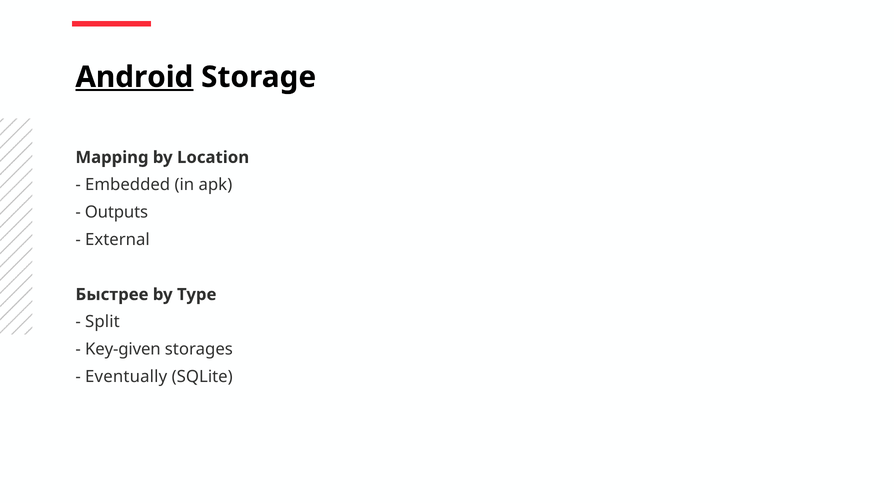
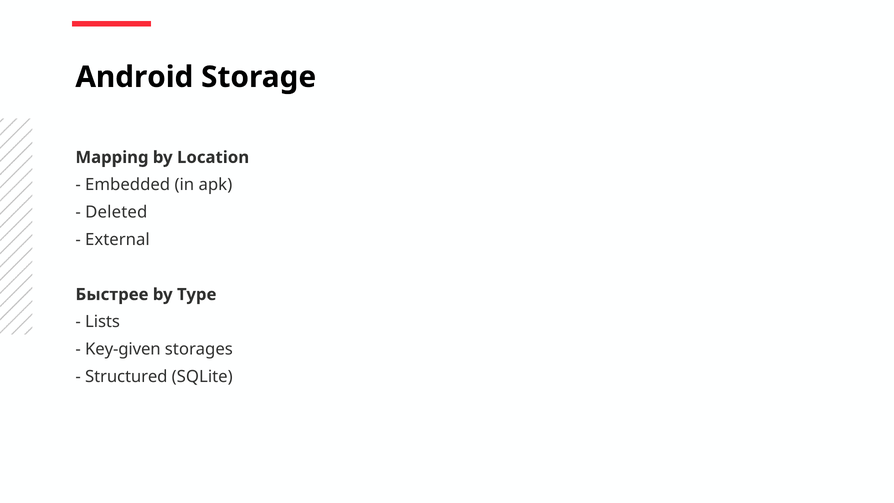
Android underline: present -> none
Outputs: Outputs -> Deleted
Split: Split -> Lists
Eventually: Eventually -> Structured
